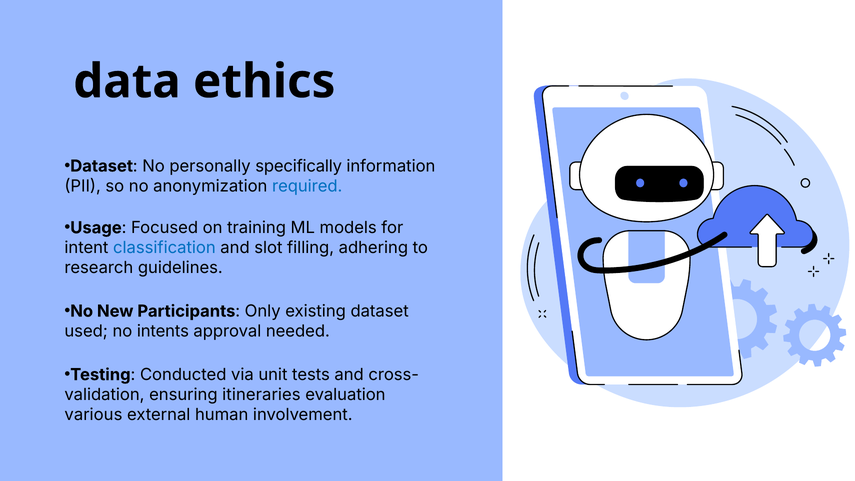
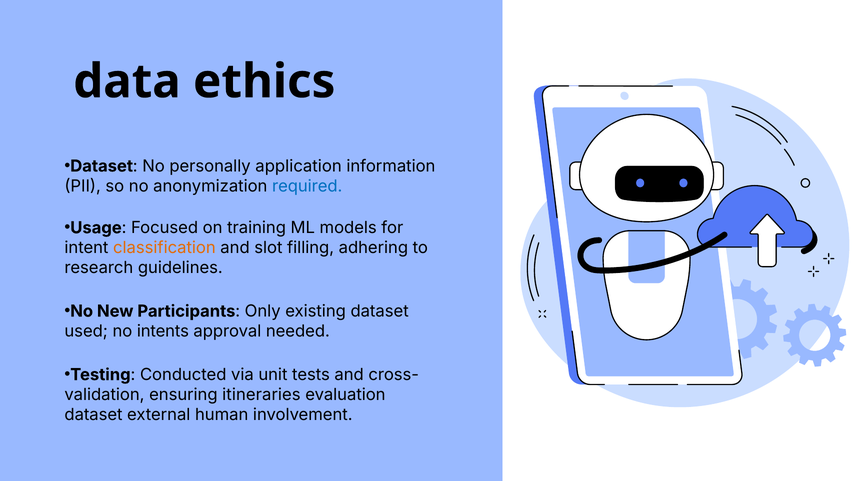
specifically: specifically -> application
classification colour: blue -> orange
various at (93, 415): various -> dataset
